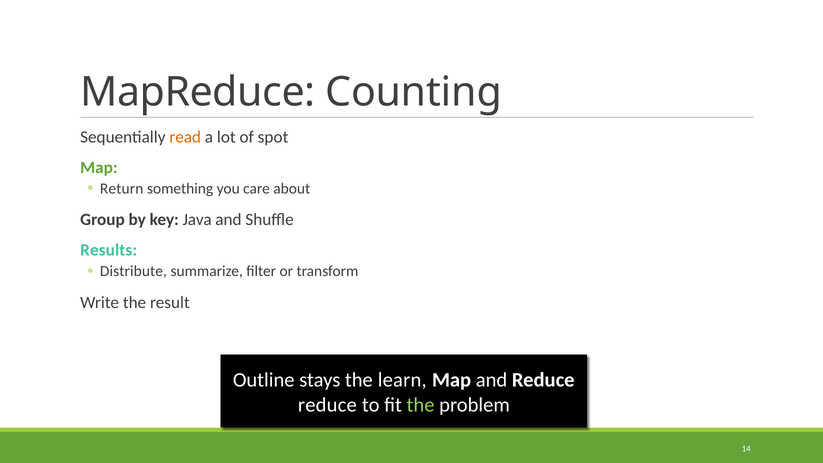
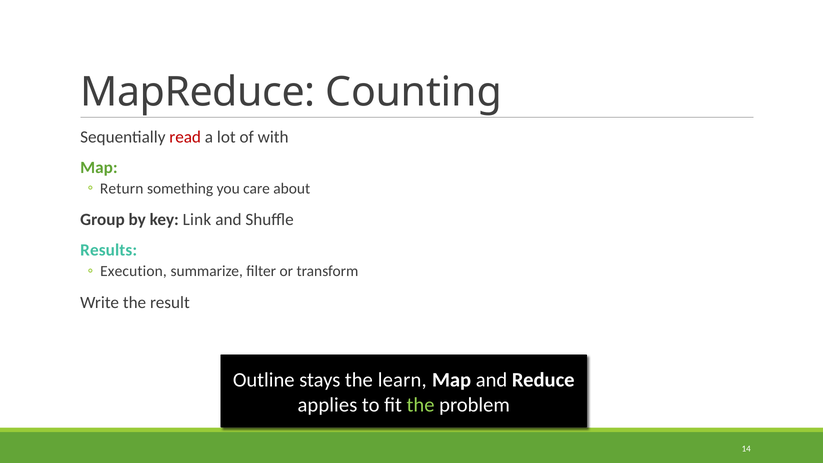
read colour: orange -> red
spot: spot -> with
Java: Java -> Link
Distribute: Distribute -> Execution
reduce at (327, 405): reduce -> applies
